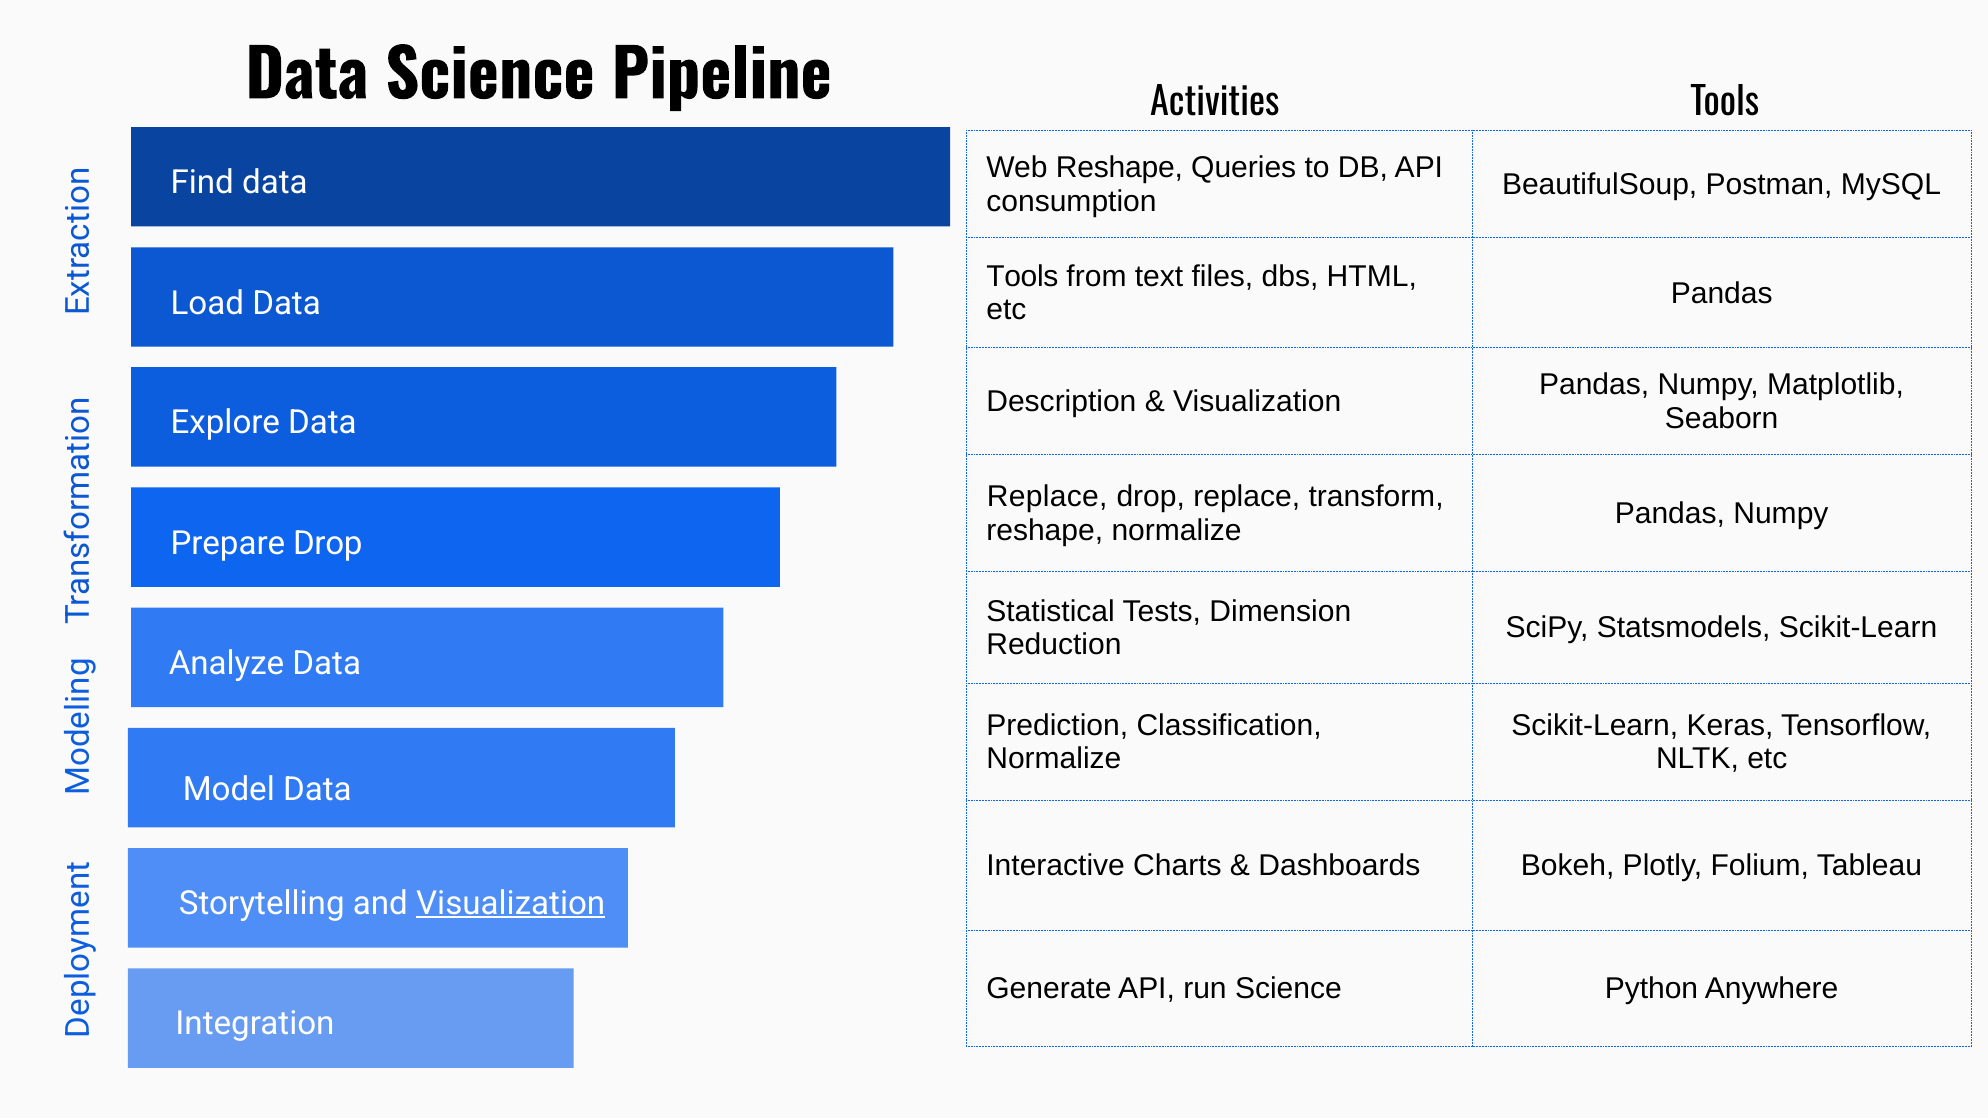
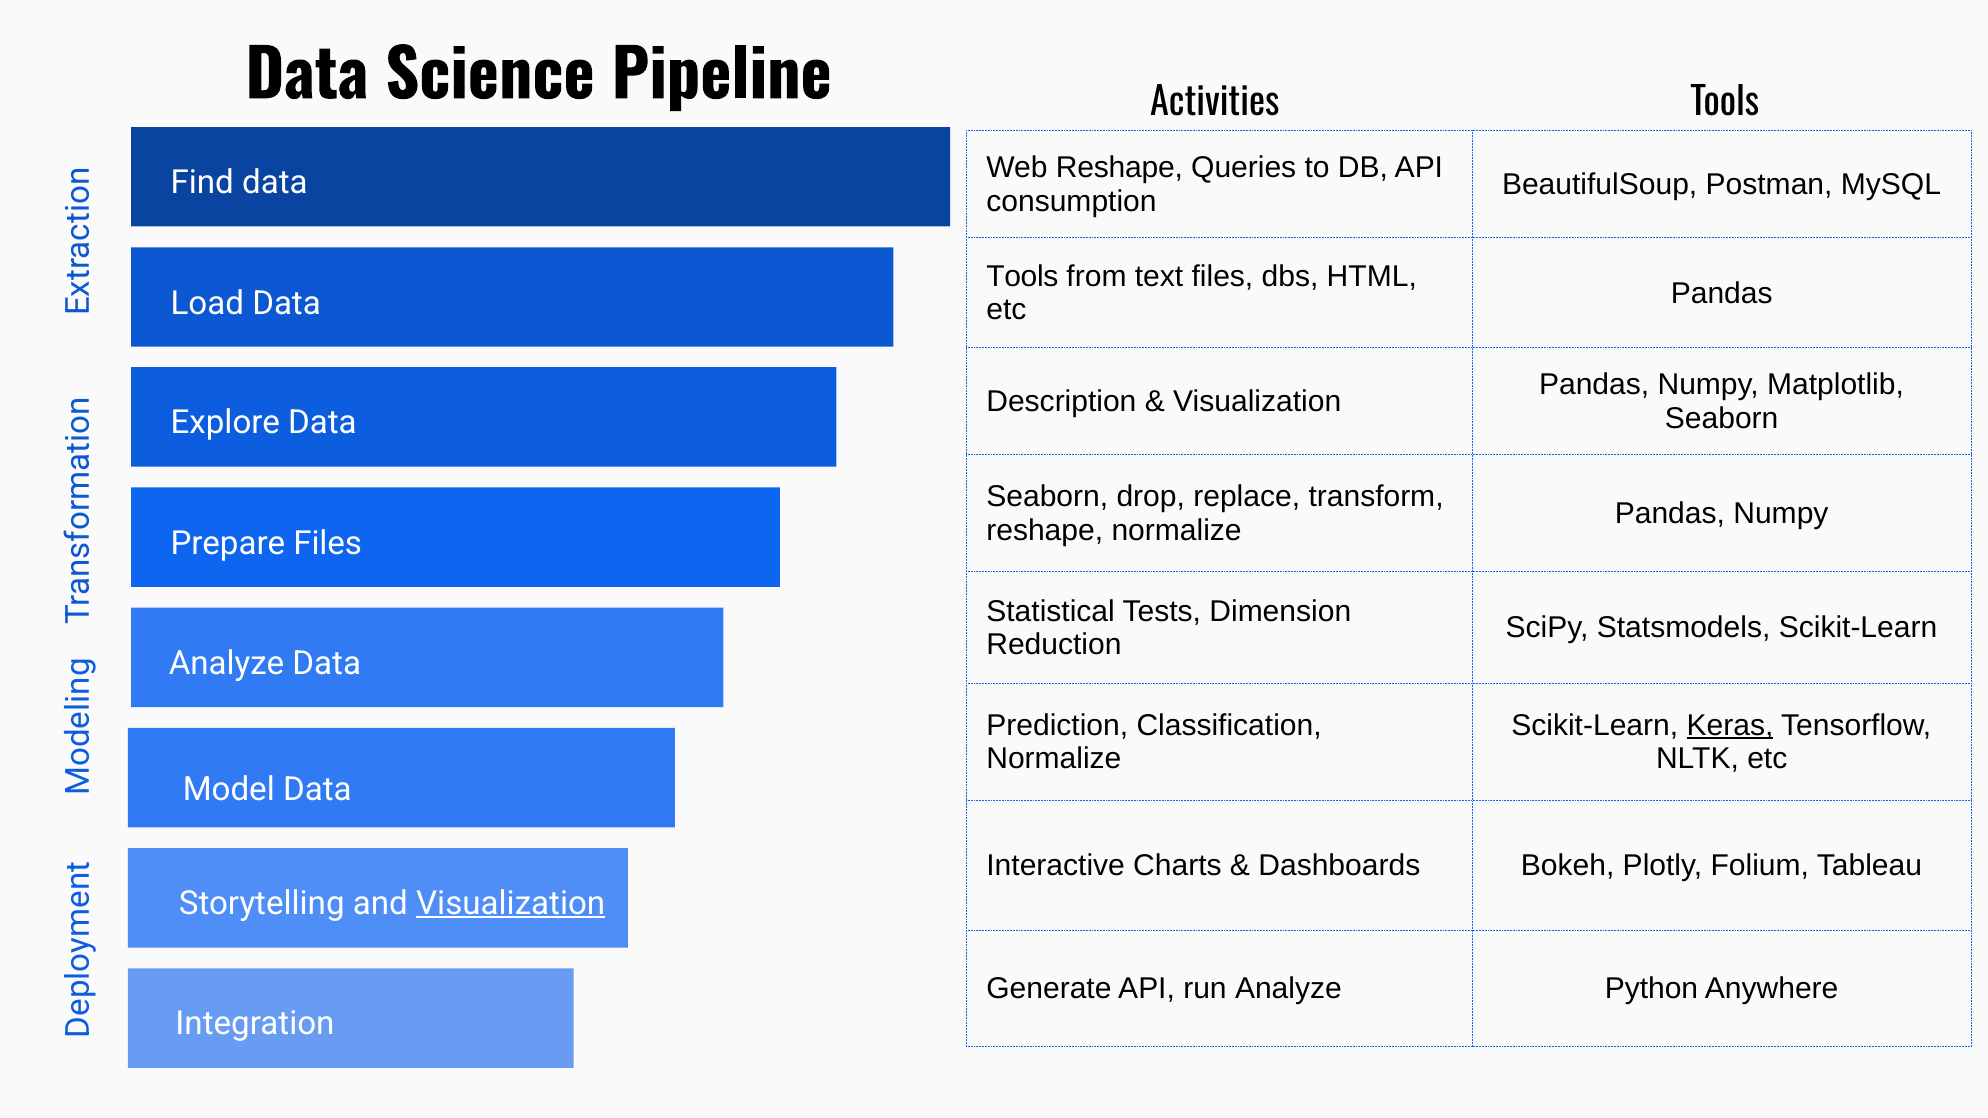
Replace at (1047, 497): Replace -> Seaborn
Prepare Drop: Drop -> Files
Keras underline: none -> present
run Science: Science -> Analyze
